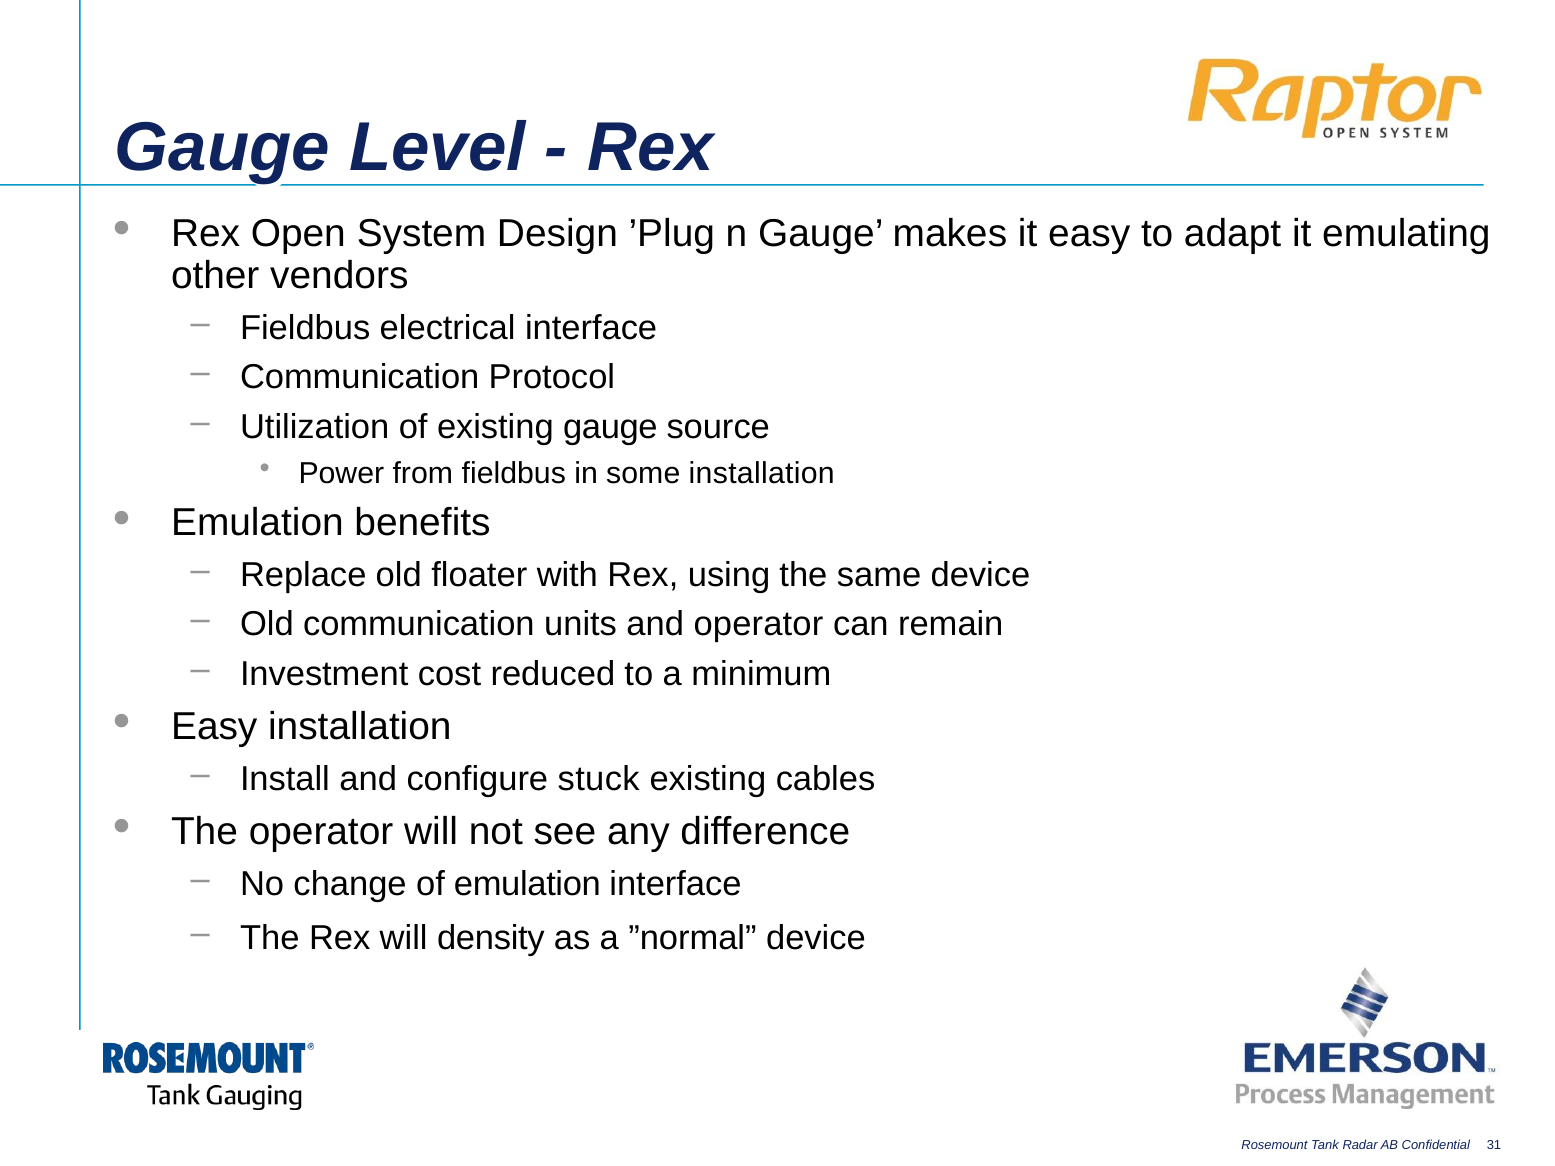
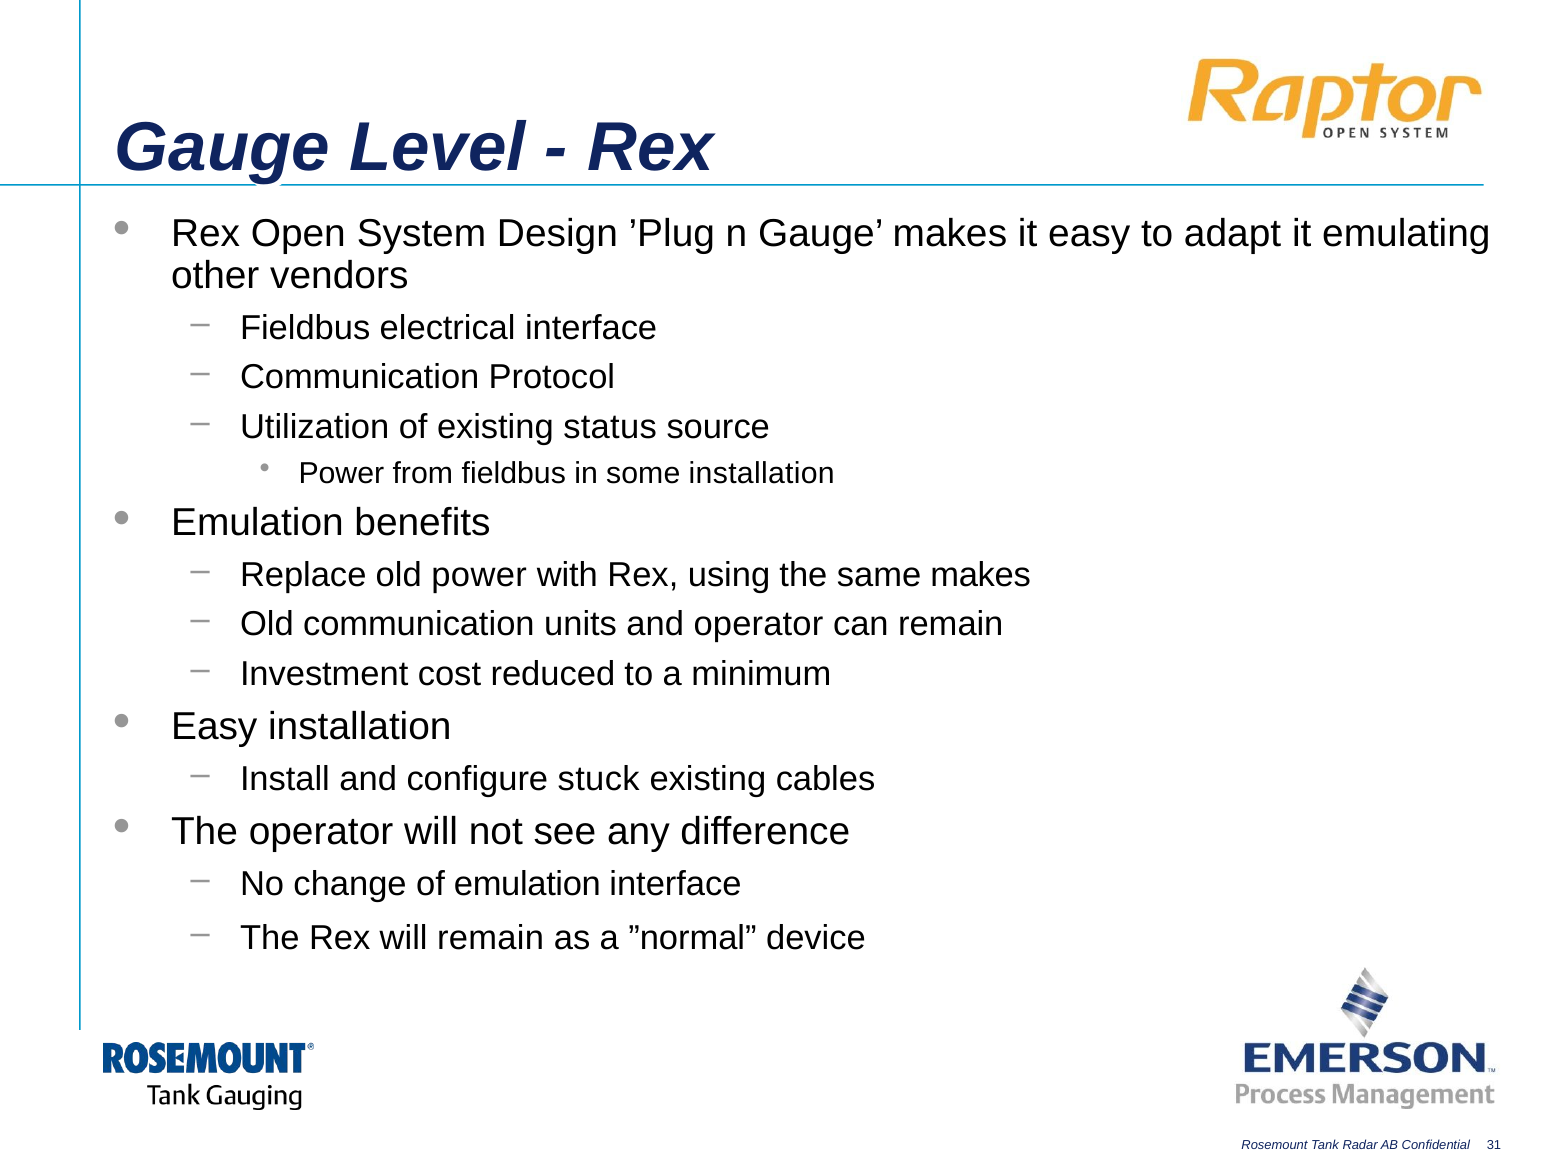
existing gauge: gauge -> status
old floater: floater -> power
same device: device -> makes
will density: density -> remain
